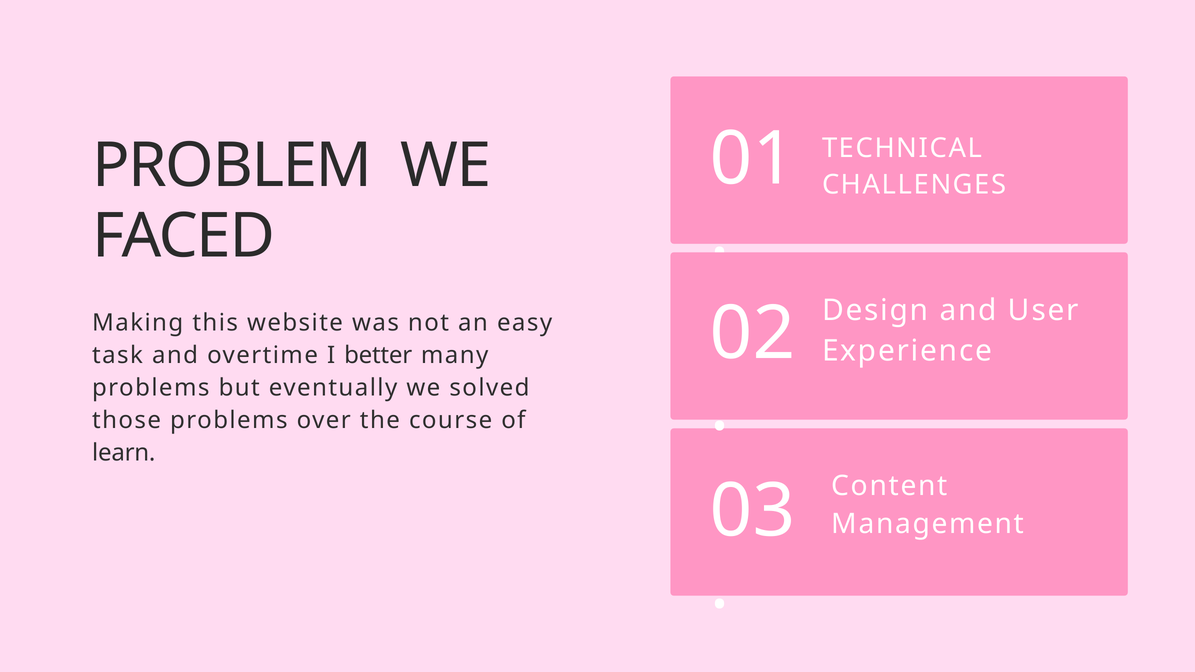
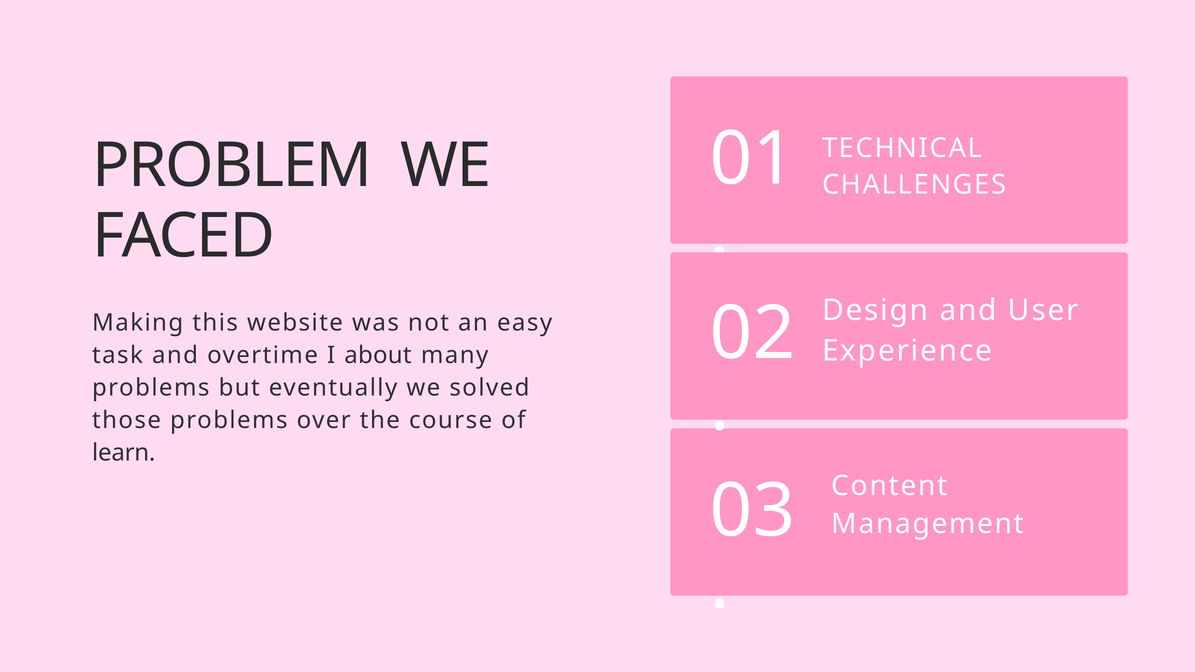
better: better -> about
